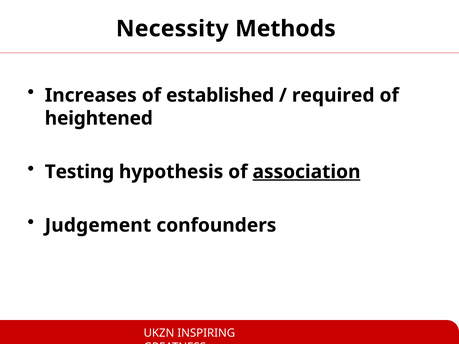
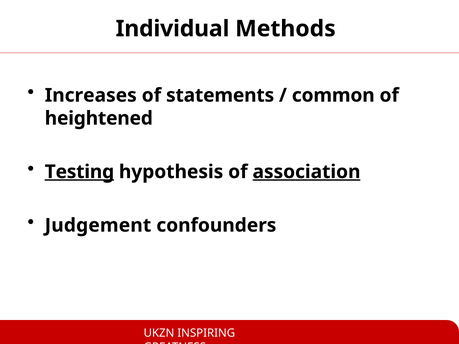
Necessity: Necessity -> Individual
established: established -> statements
required: required -> common
Testing underline: none -> present
